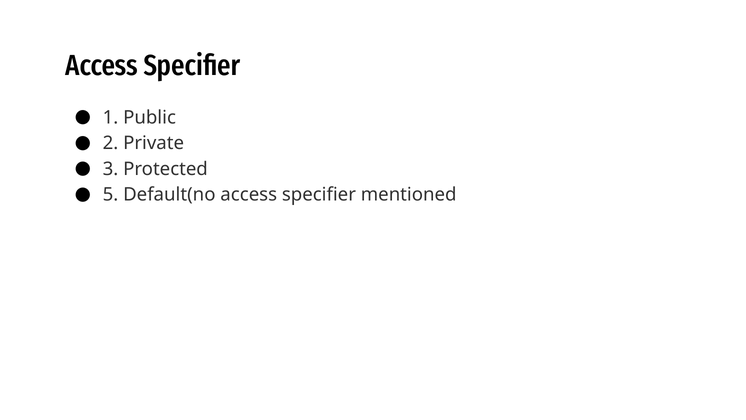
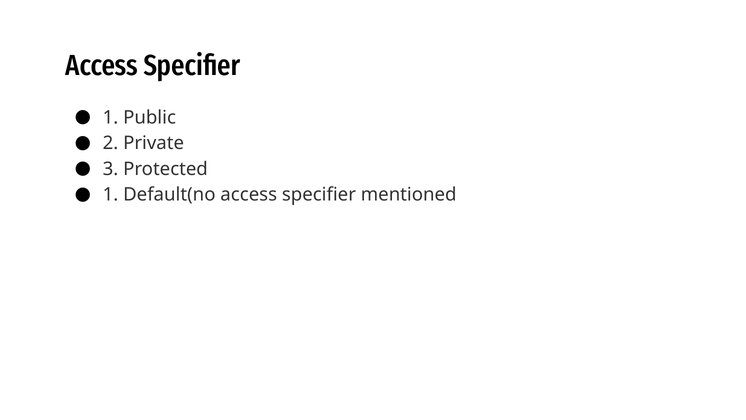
5 at (111, 195): 5 -> 1
